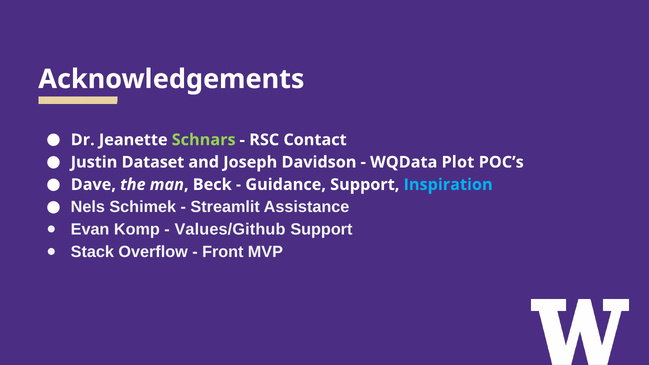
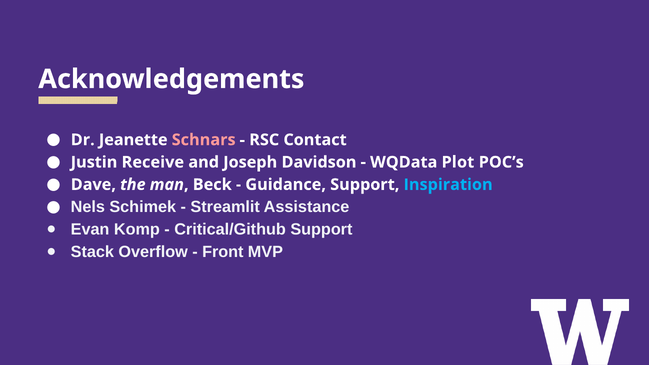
Schnars colour: light green -> pink
Dataset: Dataset -> Receive
Values/Github: Values/Github -> Critical/Github
